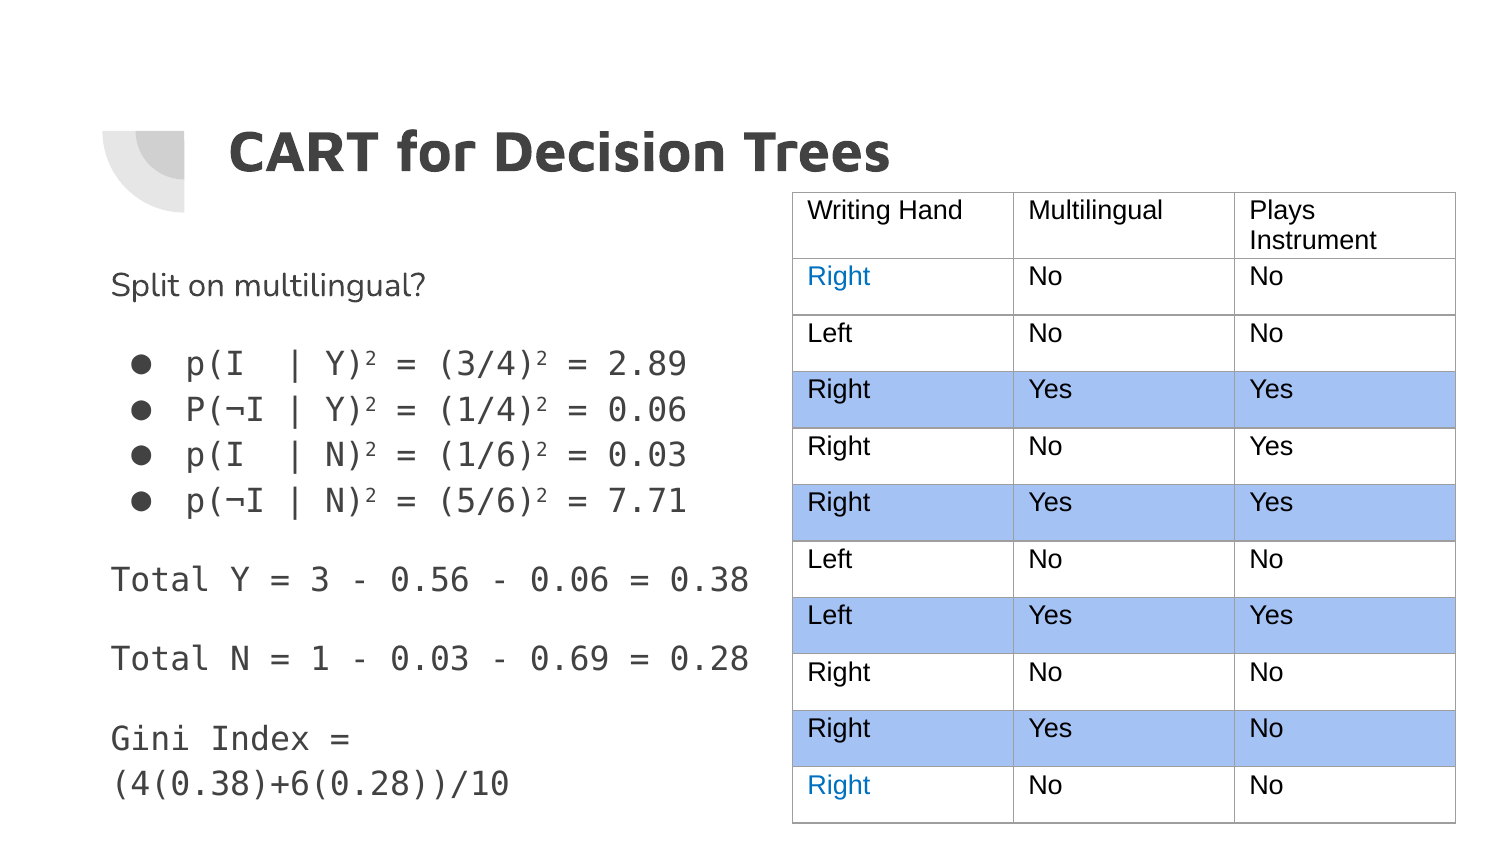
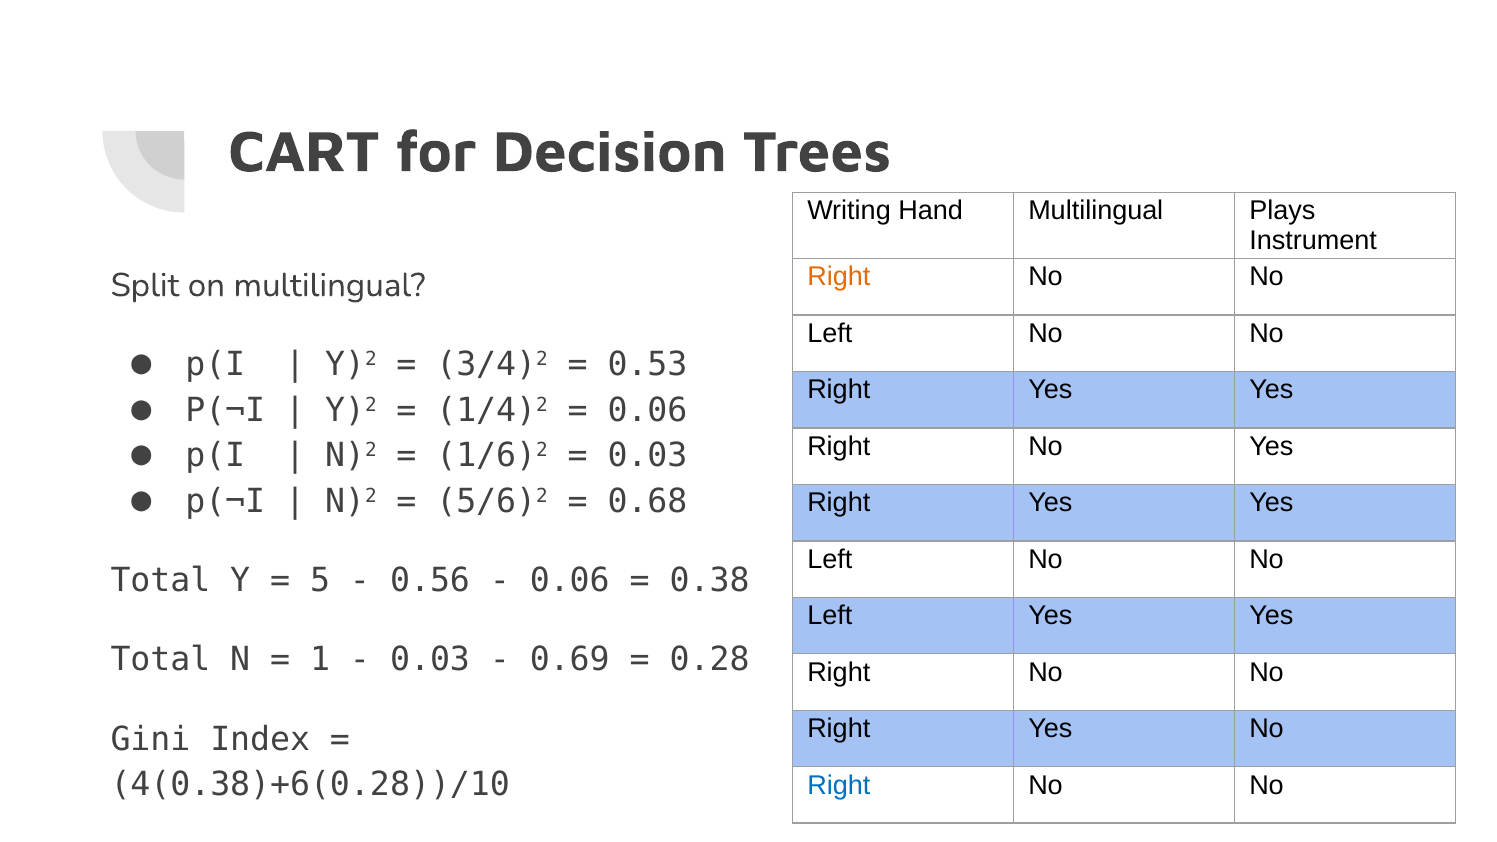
Right at (839, 277) colour: blue -> orange
2.89: 2.89 -> 0.53
7.71: 7.71 -> 0.68
3: 3 -> 5
